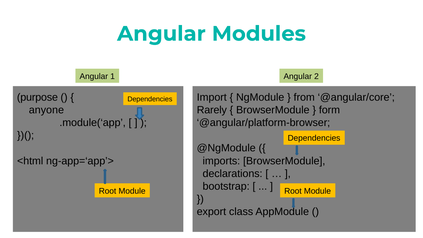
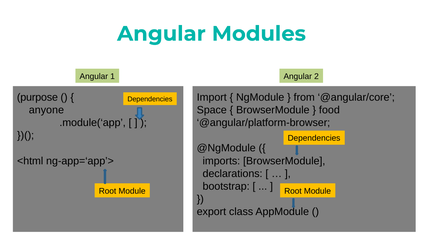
Rarely: Rarely -> Space
form: form -> food
